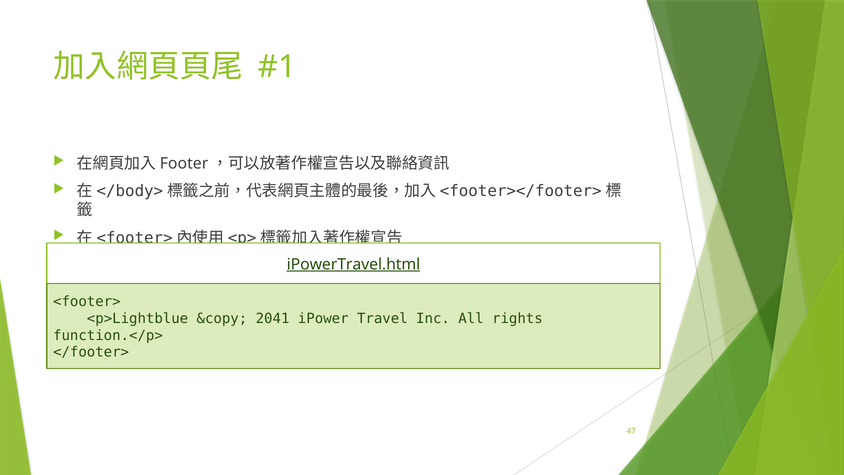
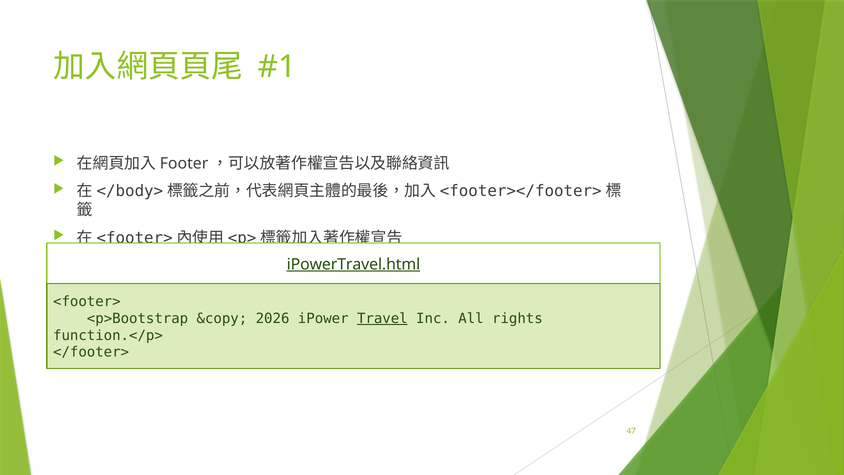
<p>Lightblue: <p>Lightblue -> <p>Bootstrap
2041: 2041 -> 2026
Travel underline: none -> present
